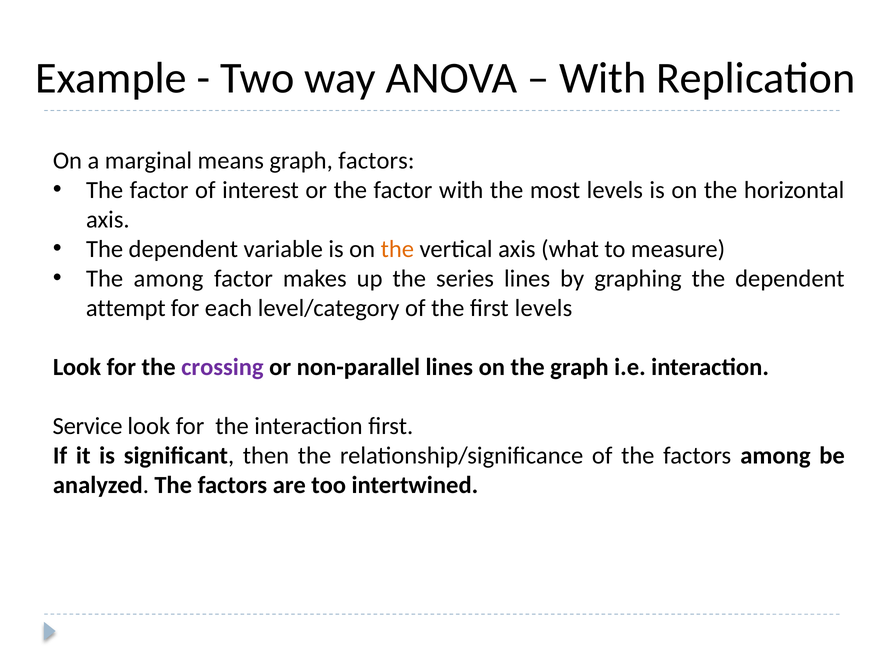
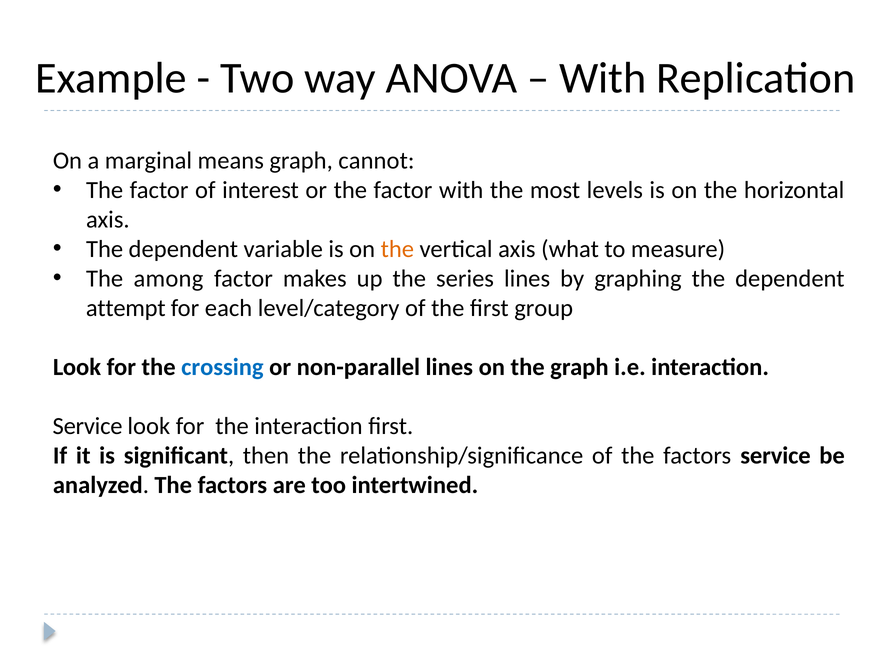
graph factors: factors -> cannot
first levels: levels -> group
crossing colour: purple -> blue
factors among: among -> service
